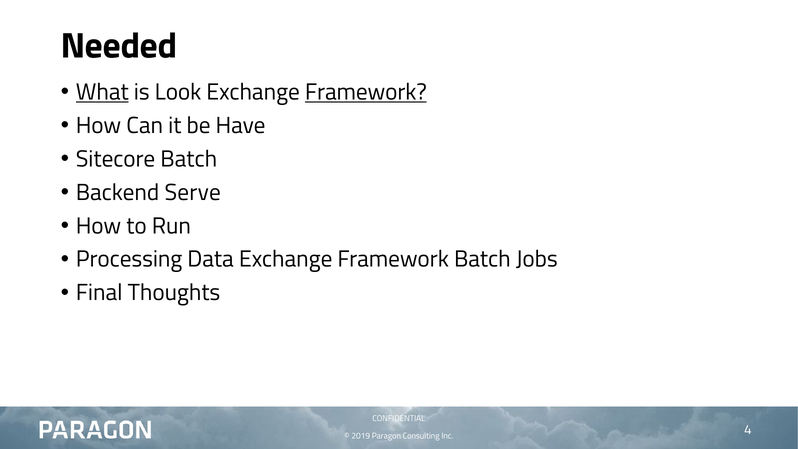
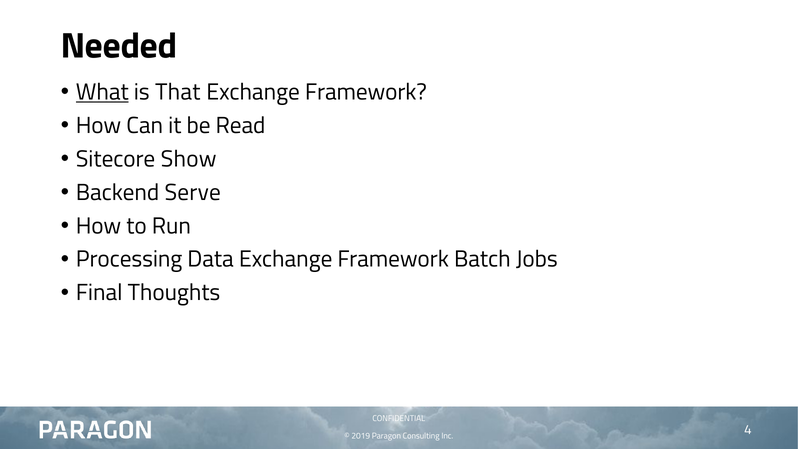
Look: Look -> That
Framework at (366, 92) underline: present -> none
Have: Have -> Read
Sitecore Batch: Batch -> Show
